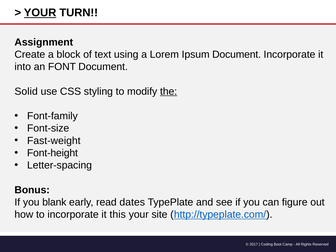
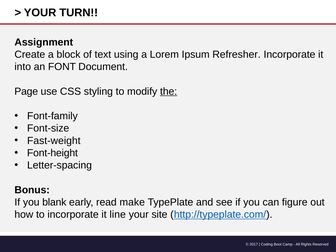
YOUR at (40, 13) underline: present -> none
Ipsum Document: Document -> Refresher
Solid: Solid -> Page
dates: dates -> make
this: this -> line
